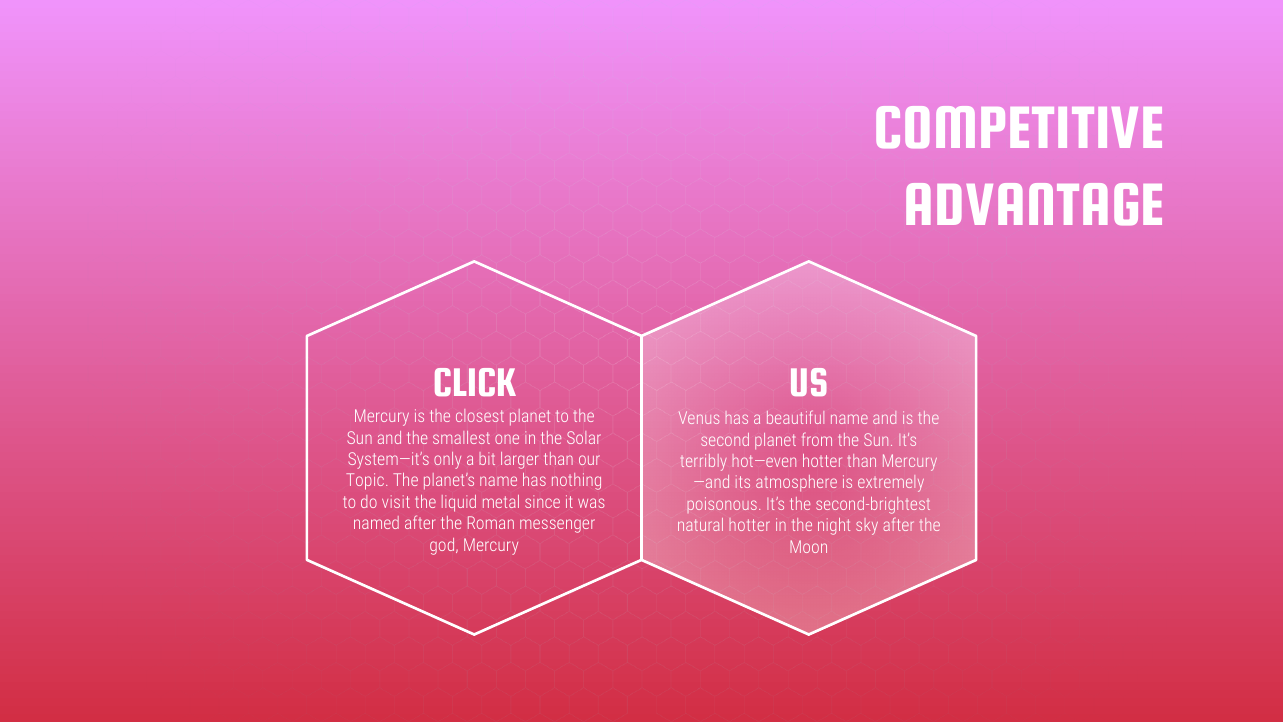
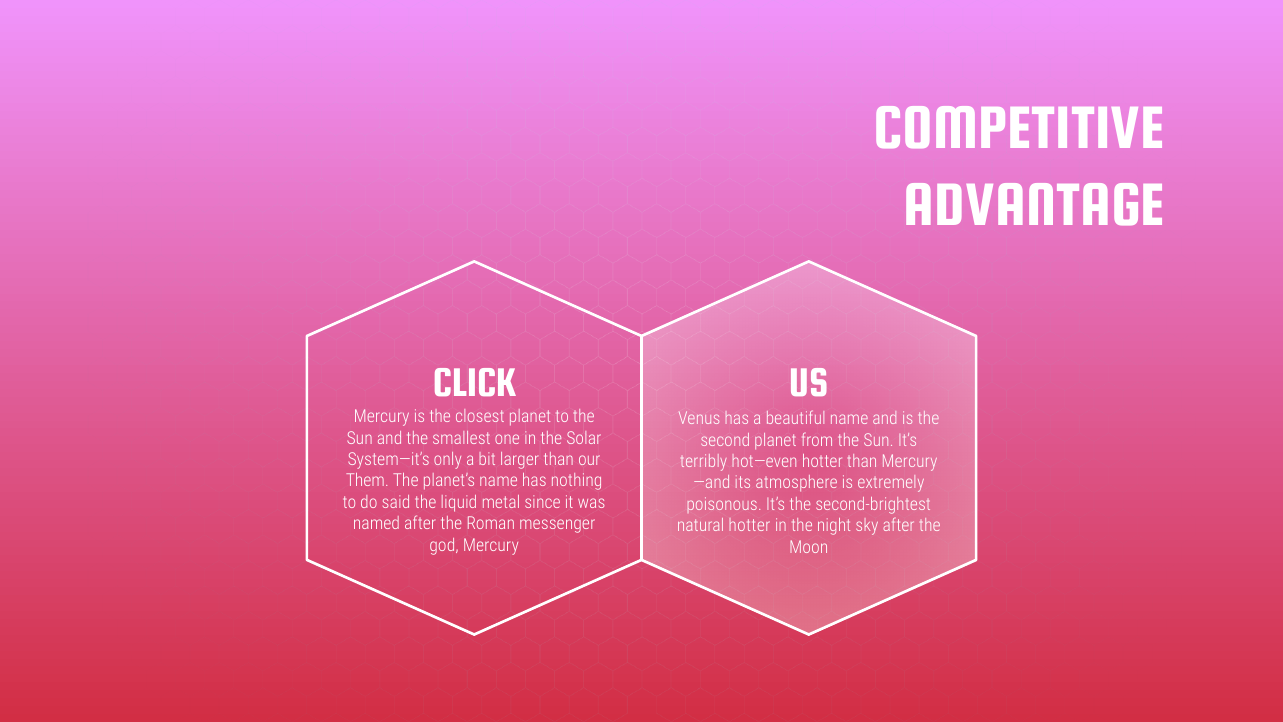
Topic: Topic -> Them
visit: visit -> said
